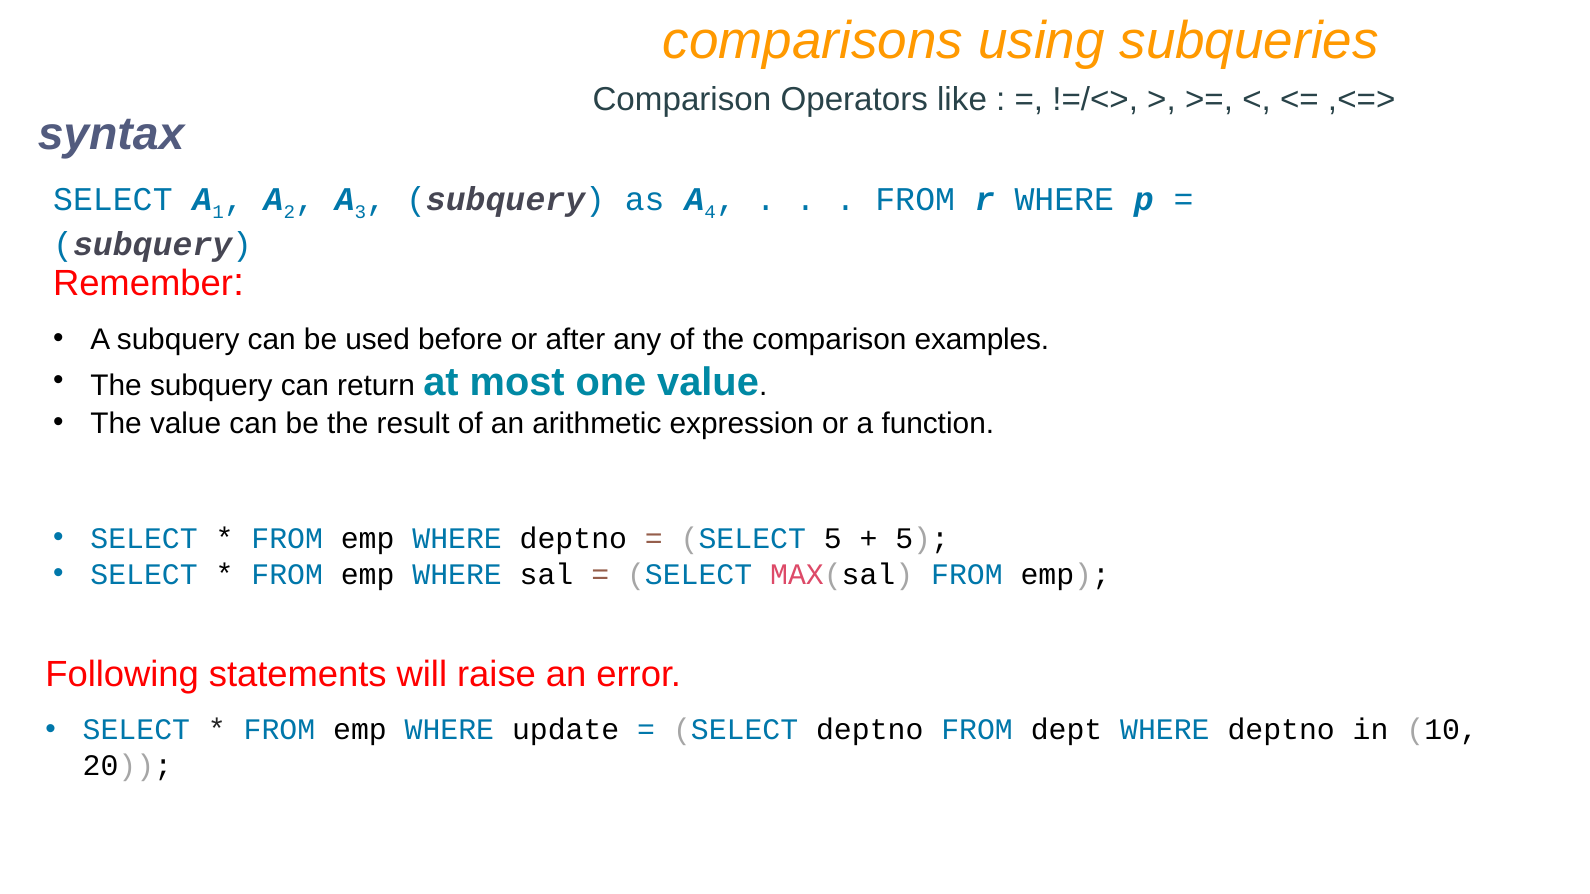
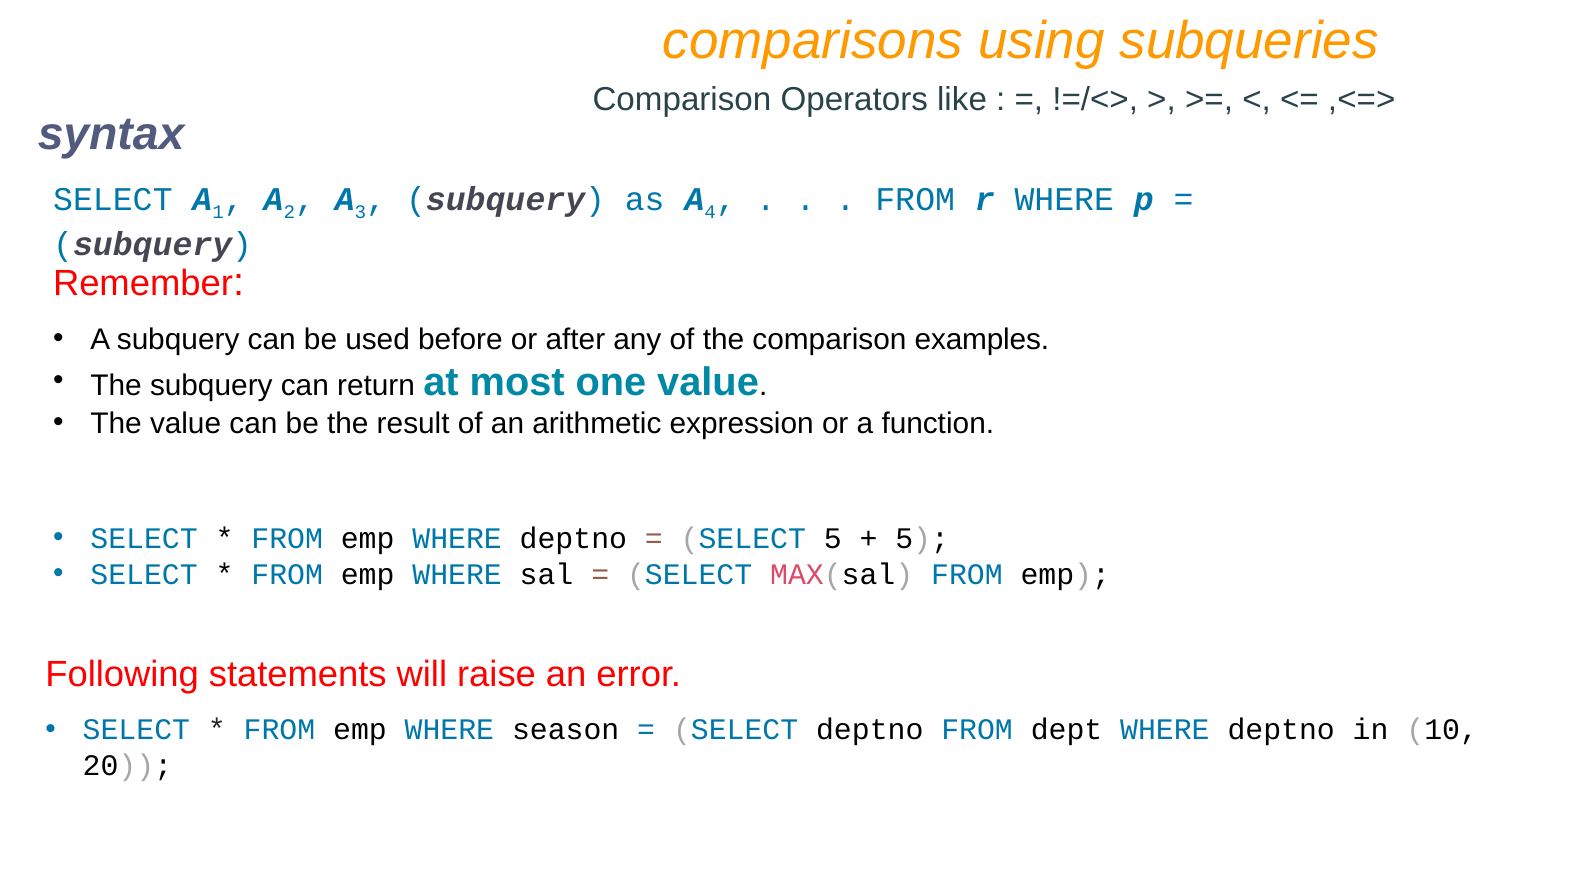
update: update -> season
